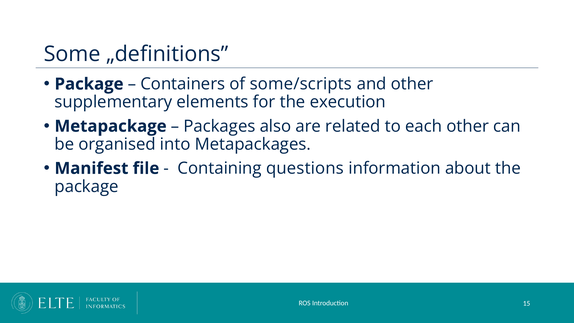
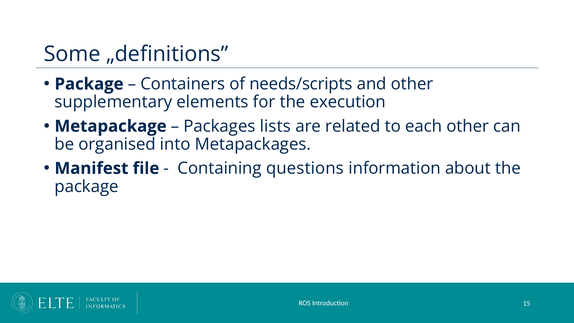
some/scripts: some/scripts -> needs/scripts
also: also -> lists
